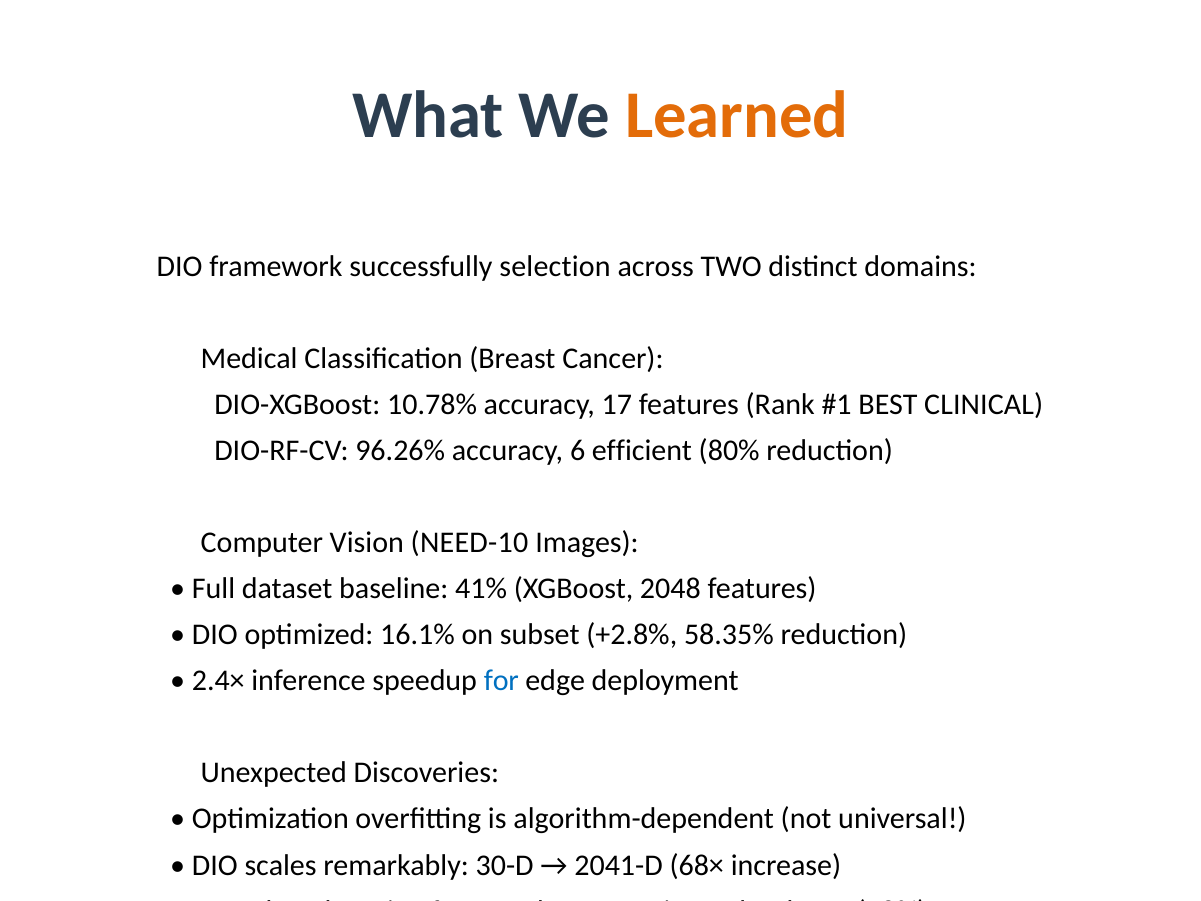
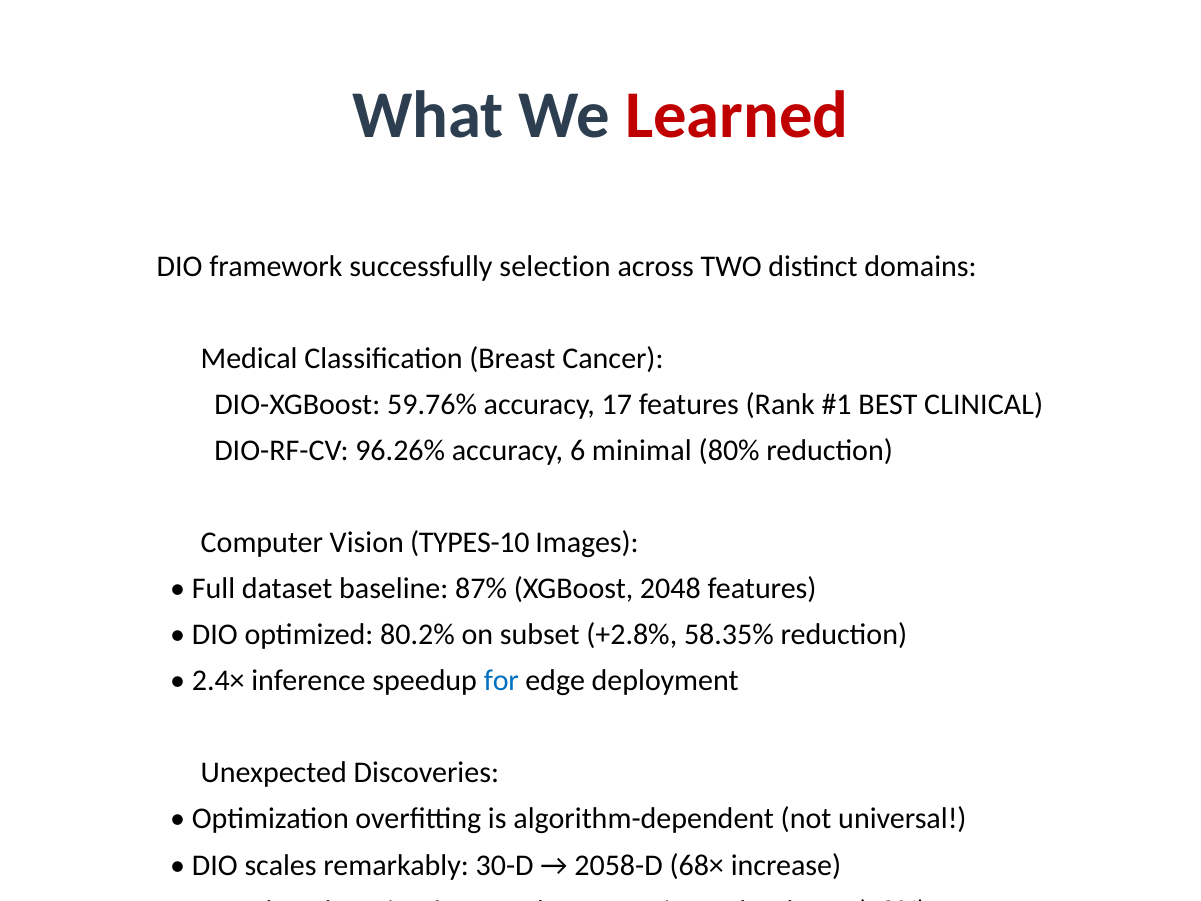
Learned colour: orange -> red
10.78%: 10.78% -> 59.76%
efficient: efficient -> minimal
NEED-10: NEED-10 -> TYPES-10
41%: 41% -> 87%
16.1%: 16.1% -> 80.2%
2041-D: 2041-D -> 2058-D
